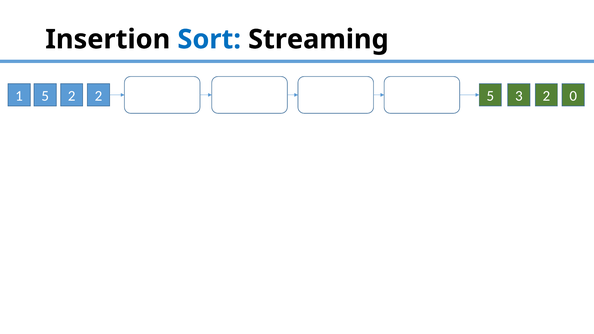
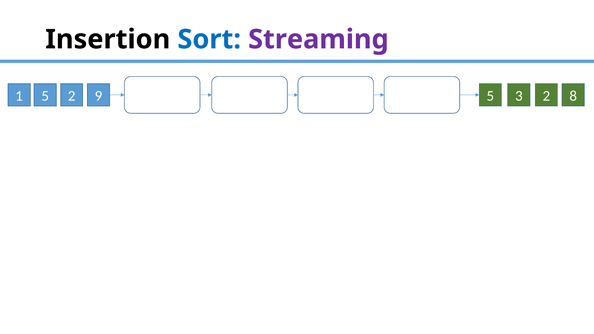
Streaming colour: black -> purple
1 2: 2 -> 9
0: 0 -> 8
